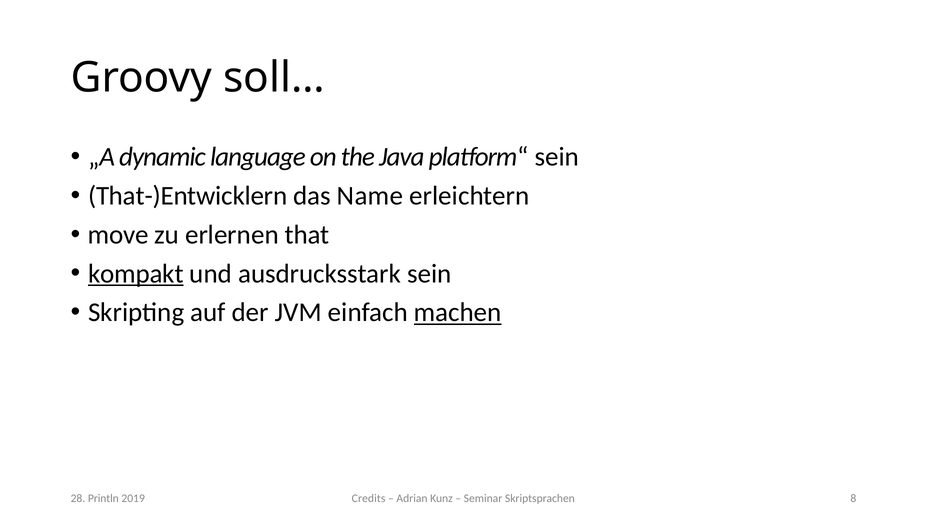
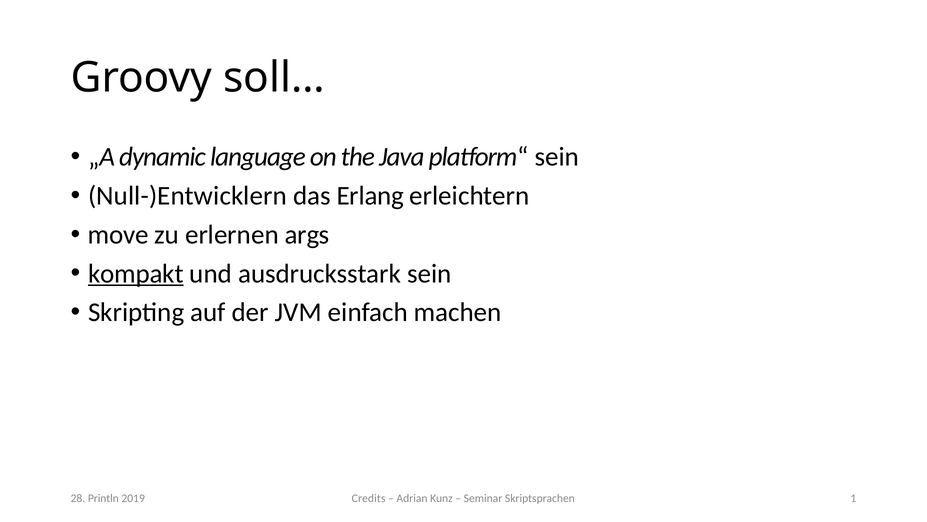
That-)Entwicklern: That-)Entwicklern -> Null-)Entwicklern
Name: Name -> Erlang
that: that -> args
machen underline: present -> none
8: 8 -> 1
